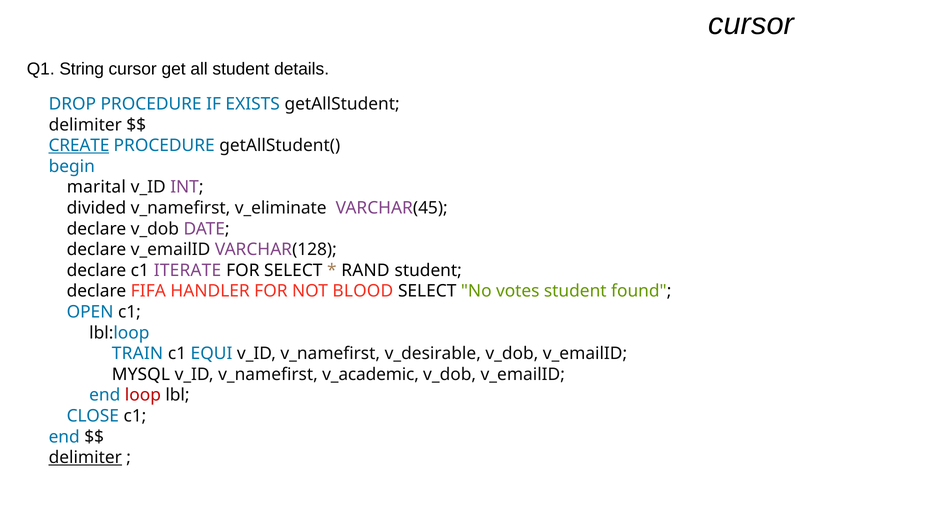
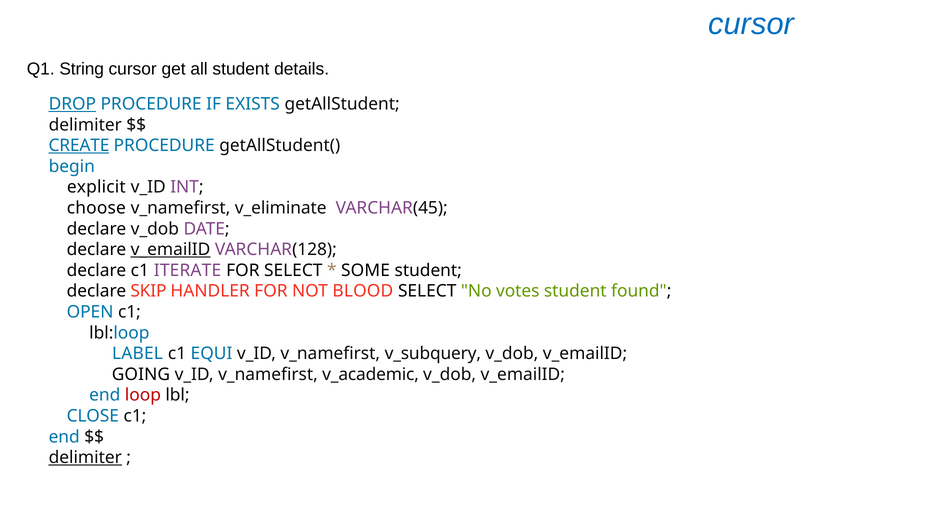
cursor at (751, 24) colour: black -> blue
DROP underline: none -> present
marital: marital -> explicit
divided: divided -> choose
v_emailID at (171, 250) underline: none -> present
RAND: RAND -> SOME
FIFA: FIFA -> SKIP
TRAIN: TRAIN -> LABEL
v_desirable: v_desirable -> v_subquery
MYSQL: MYSQL -> GOING
